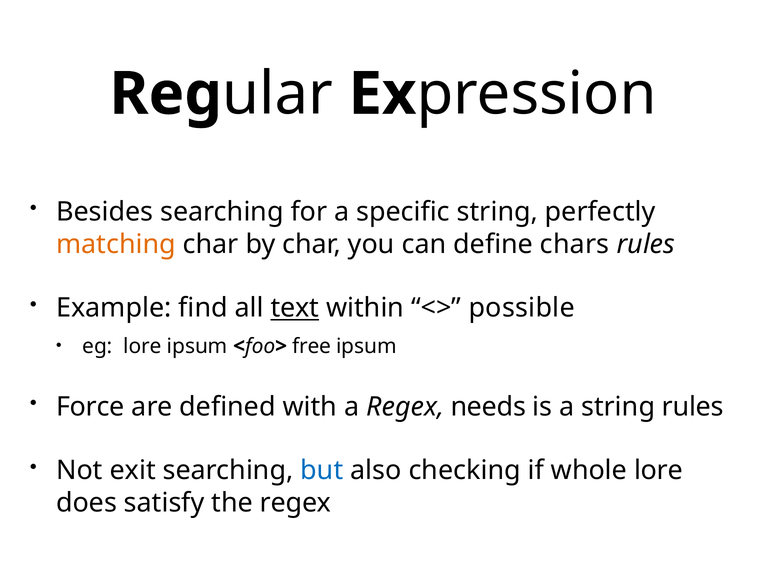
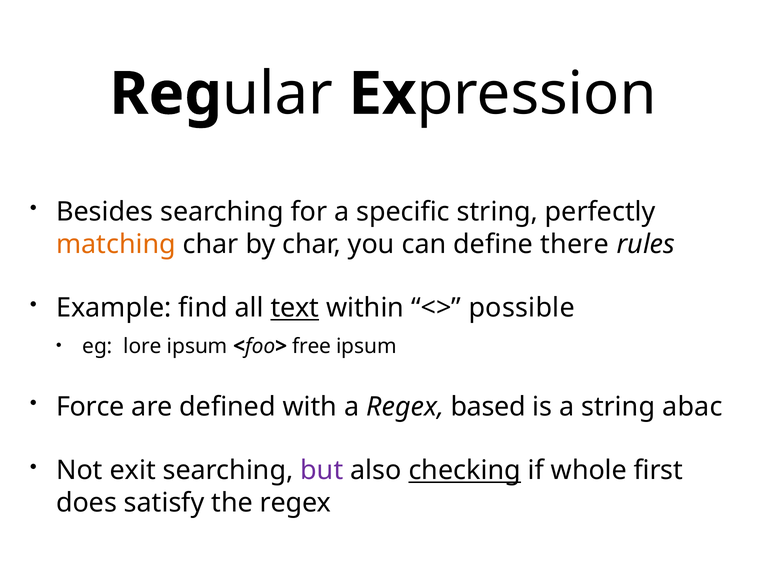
chars: chars -> there
needs: needs -> based
string rules: rules -> abac
but colour: blue -> purple
checking underline: none -> present
whole lore: lore -> first
